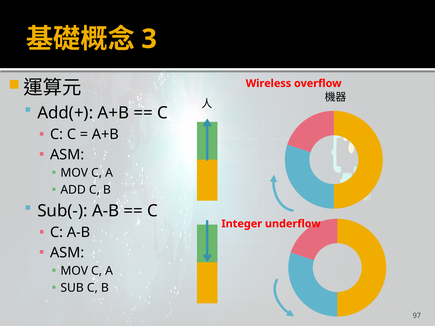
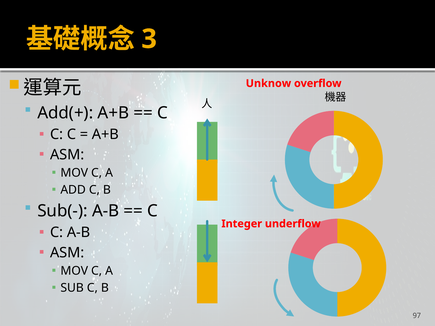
Wireless: Wireless -> Unknow
